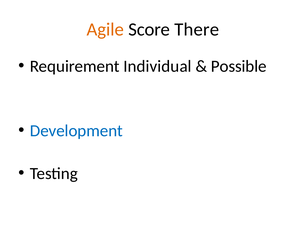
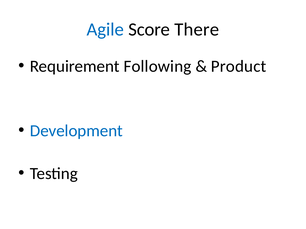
Agile colour: orange -> blue
Individual: Individual -> Following
Possible: Possible -> Product
